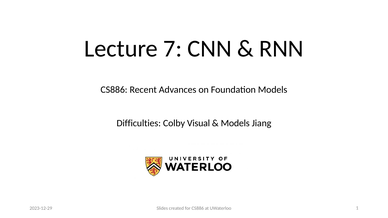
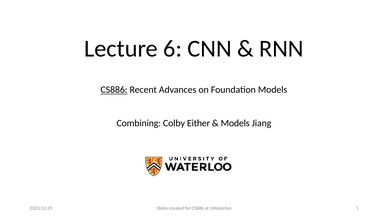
7: 7 -> 6
CS886 at (114, 90) underline: none -> present
Difficulties: Difficulties -> Combining
Visual: Visual -> Either
